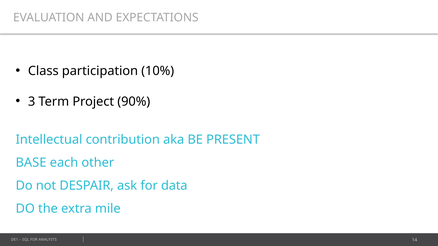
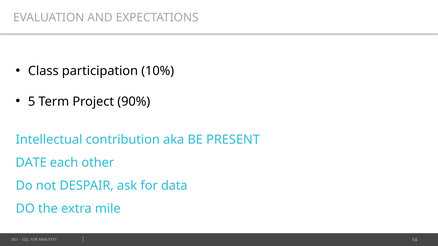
3: 3 -> 5
BASE: BASE -> DATE
